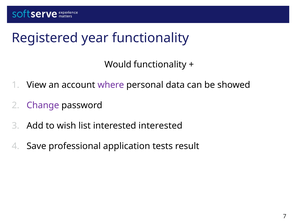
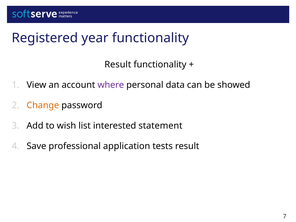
Would at (118, 65): Would -> Result
Change colour: purple -> orange
interested interested: interested -> statement
